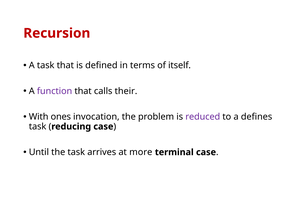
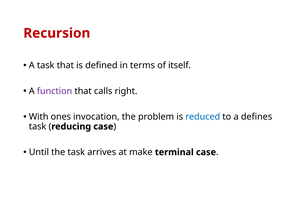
their: their -> right
reduced colour: purple -> blue
more: more -> make
